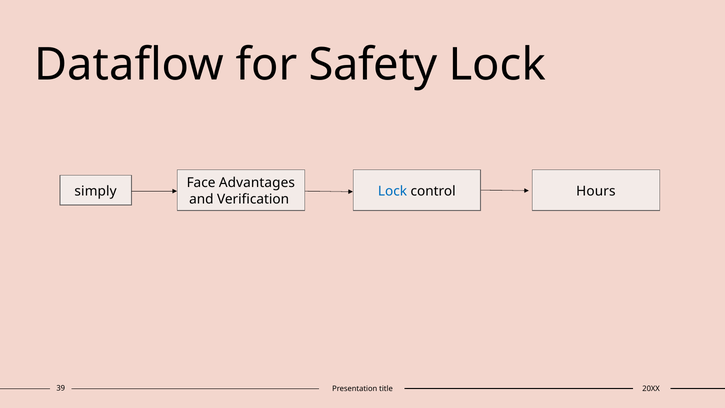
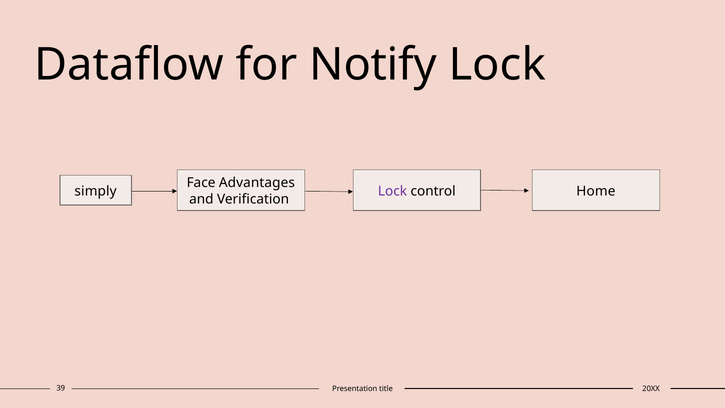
Safety: Safety -> Notify
Lock at (393, 191) colour: blue -> purple
Hours: Hours -> Home
